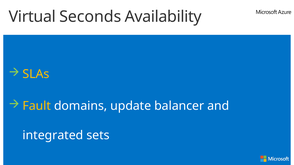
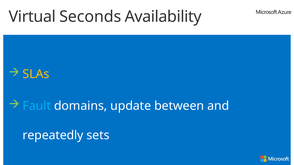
Fault colour: yellow -> light blue
balancer: balancer -> between
integrated: integrated -> repeatedly
